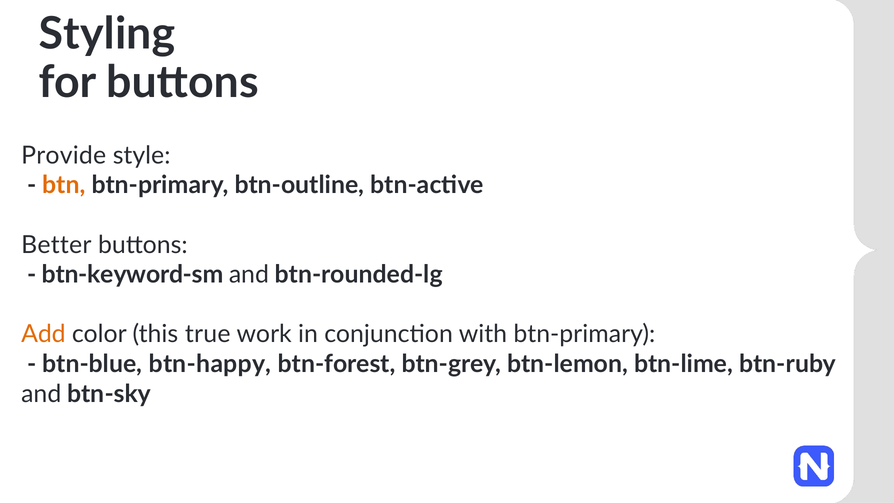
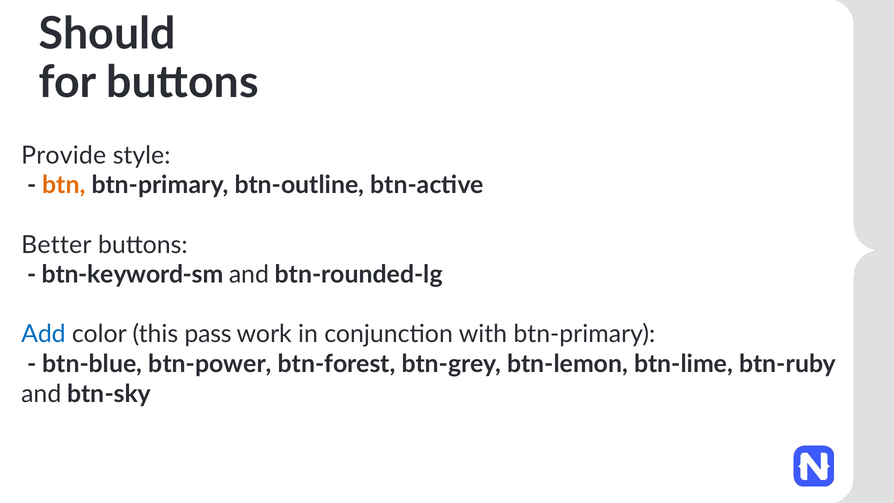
Styling: Styling -> Should
Add colour: orange -> blue
true: true -> pass
btn-happy: btn-happy -> btn-power
